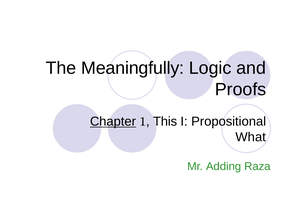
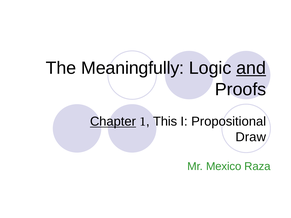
and underline: none -> present
What: What -> Draw
Adding: Adding -> Mexico
